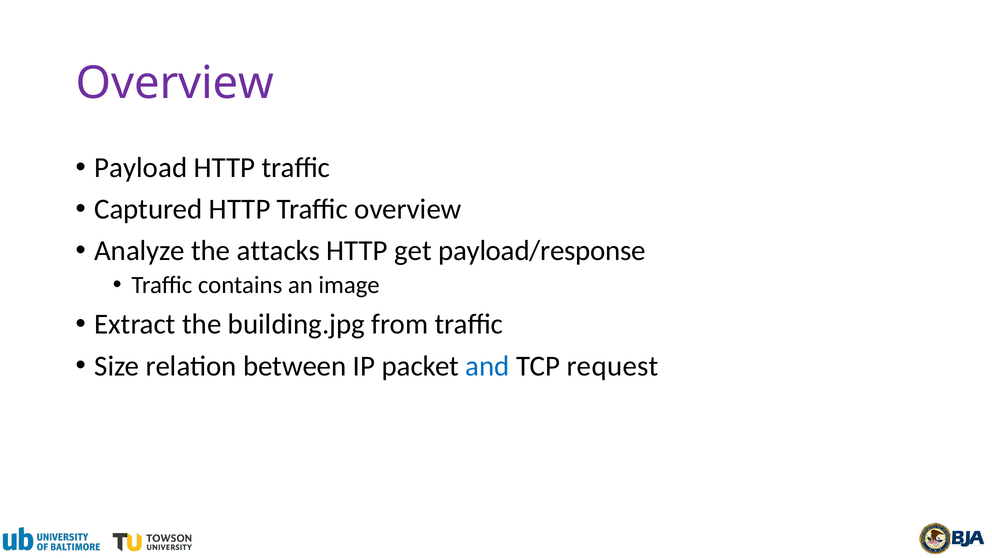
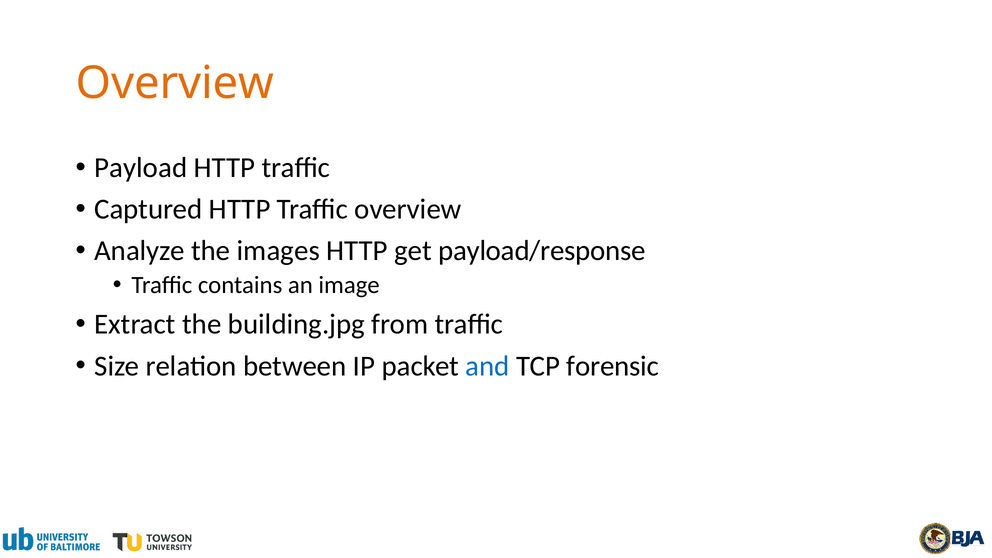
Overview at (175, 83) colour: purple -> orange
attacks: attacks -> images
request: request -> forensic
